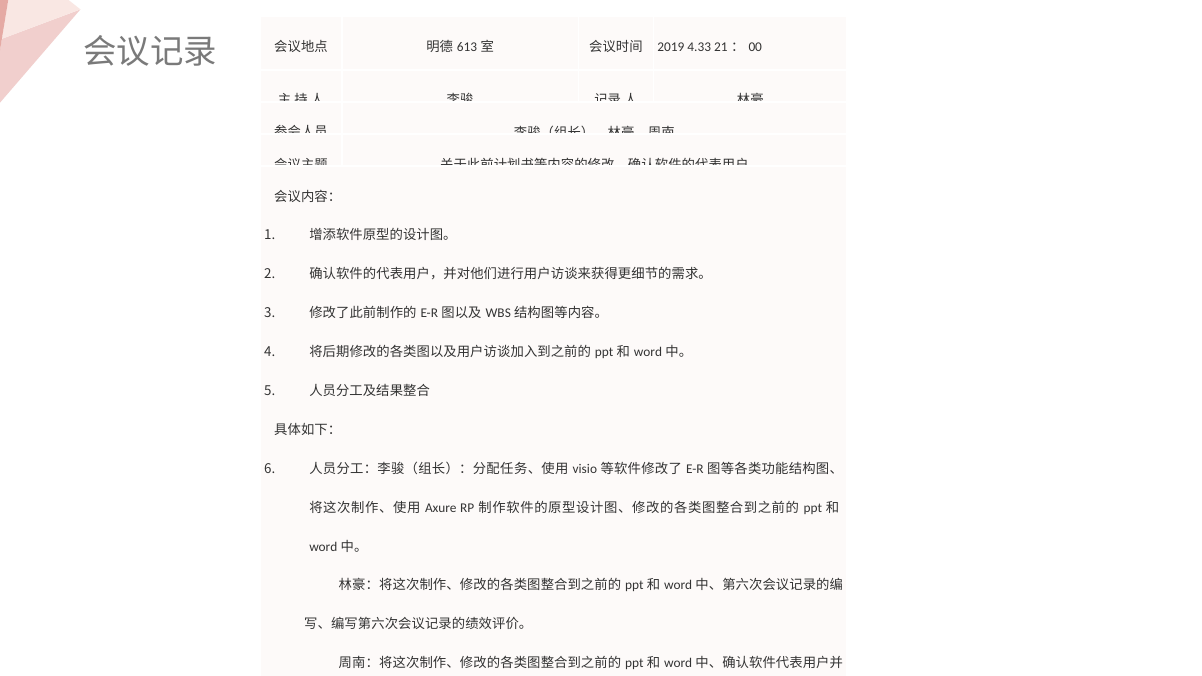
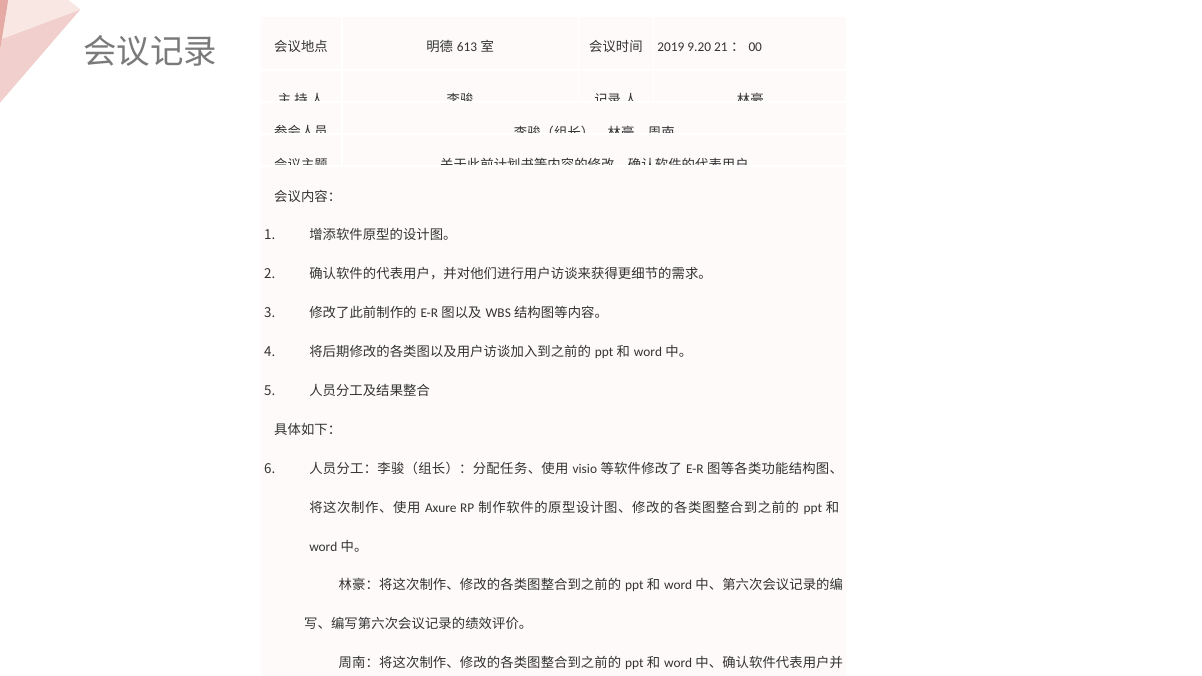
4.33: 4.33 -> 9.20
